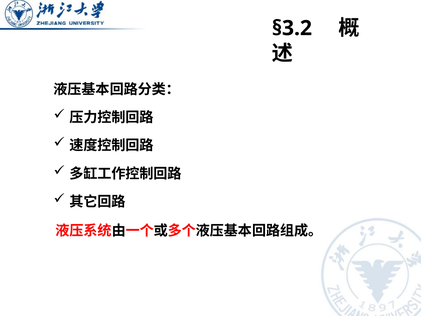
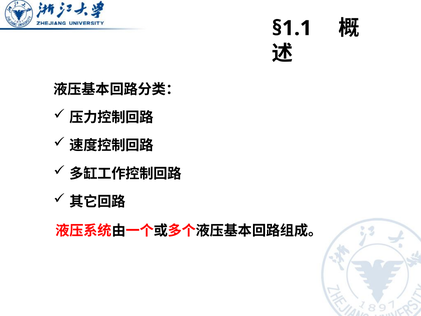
§3.2: §3.2 -> §1.1
